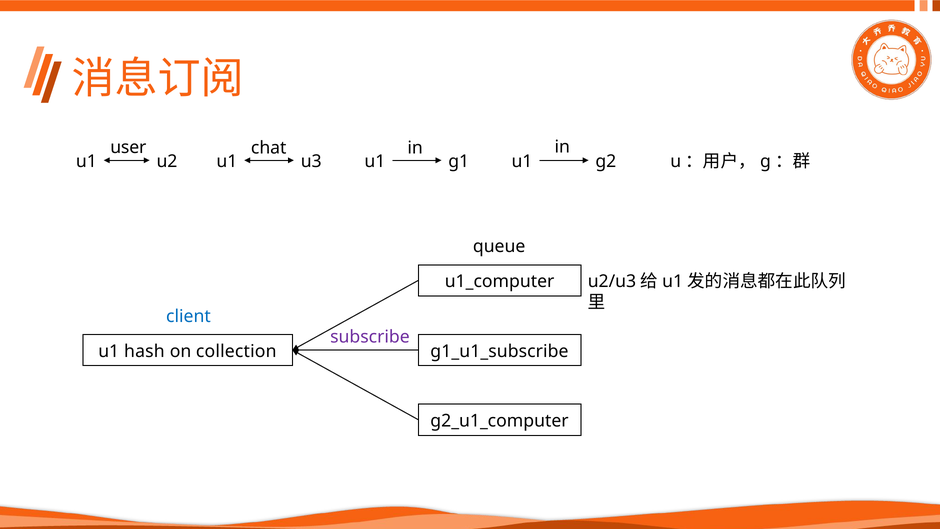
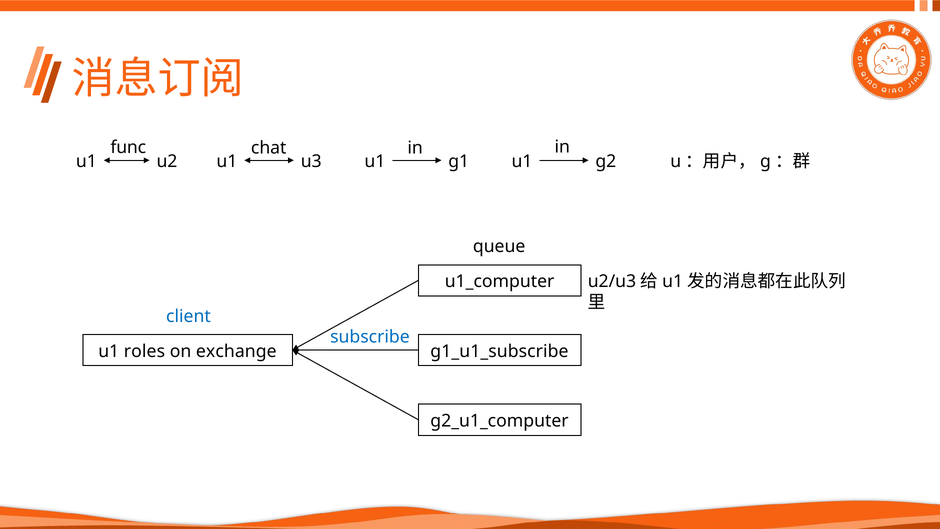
user: user -> func
subscribe colour: purple -> blue
hash: hash -> roles
collection: collection -> exchange
